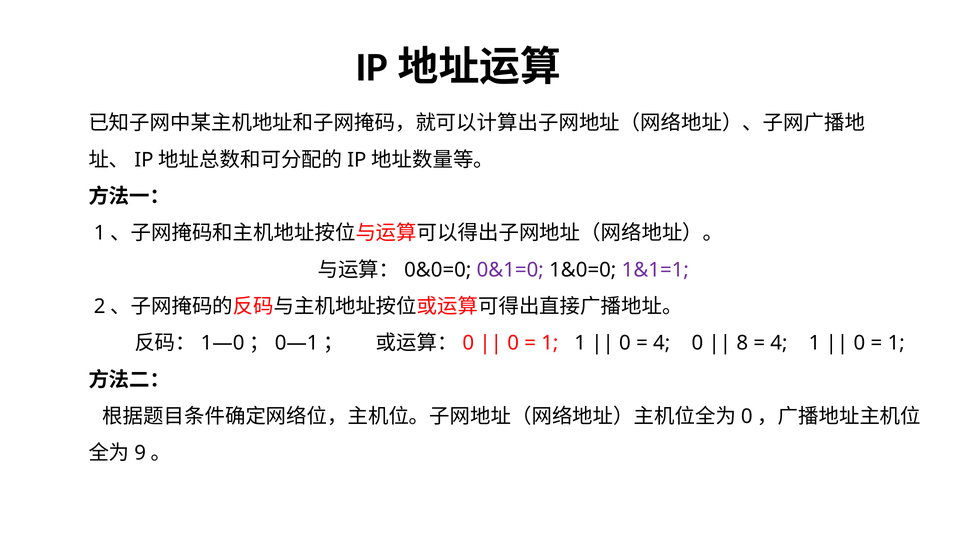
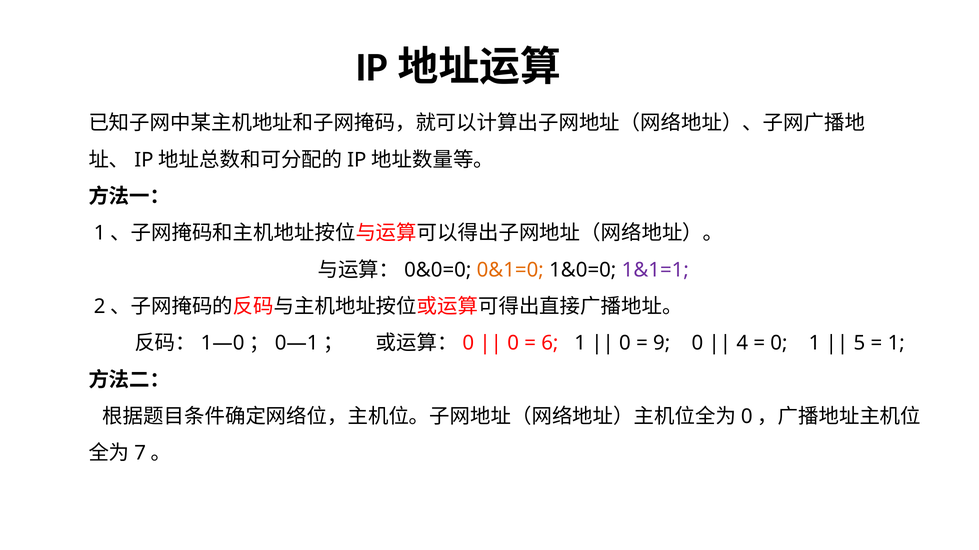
0&1=0 colour: purple -> orange
1 at (550, 344): 1 -> 6
4 at (662, 344): 4 -> 9
8: 8 -> 4
4 at (779, 344): 4 -> 0
0 at (859, 344): 0 -> 5
9: 9 -> 7
